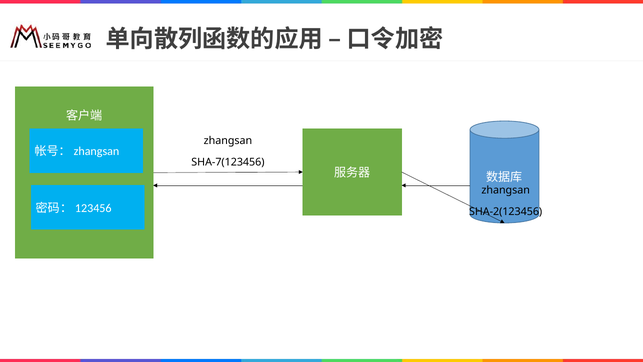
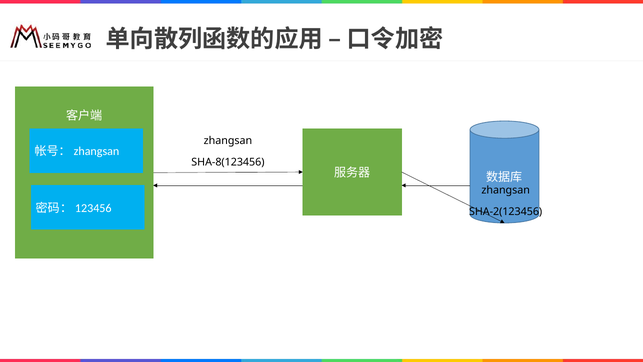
SHA-7(123456: SHA-7(123456 -> SHA-8(123456
